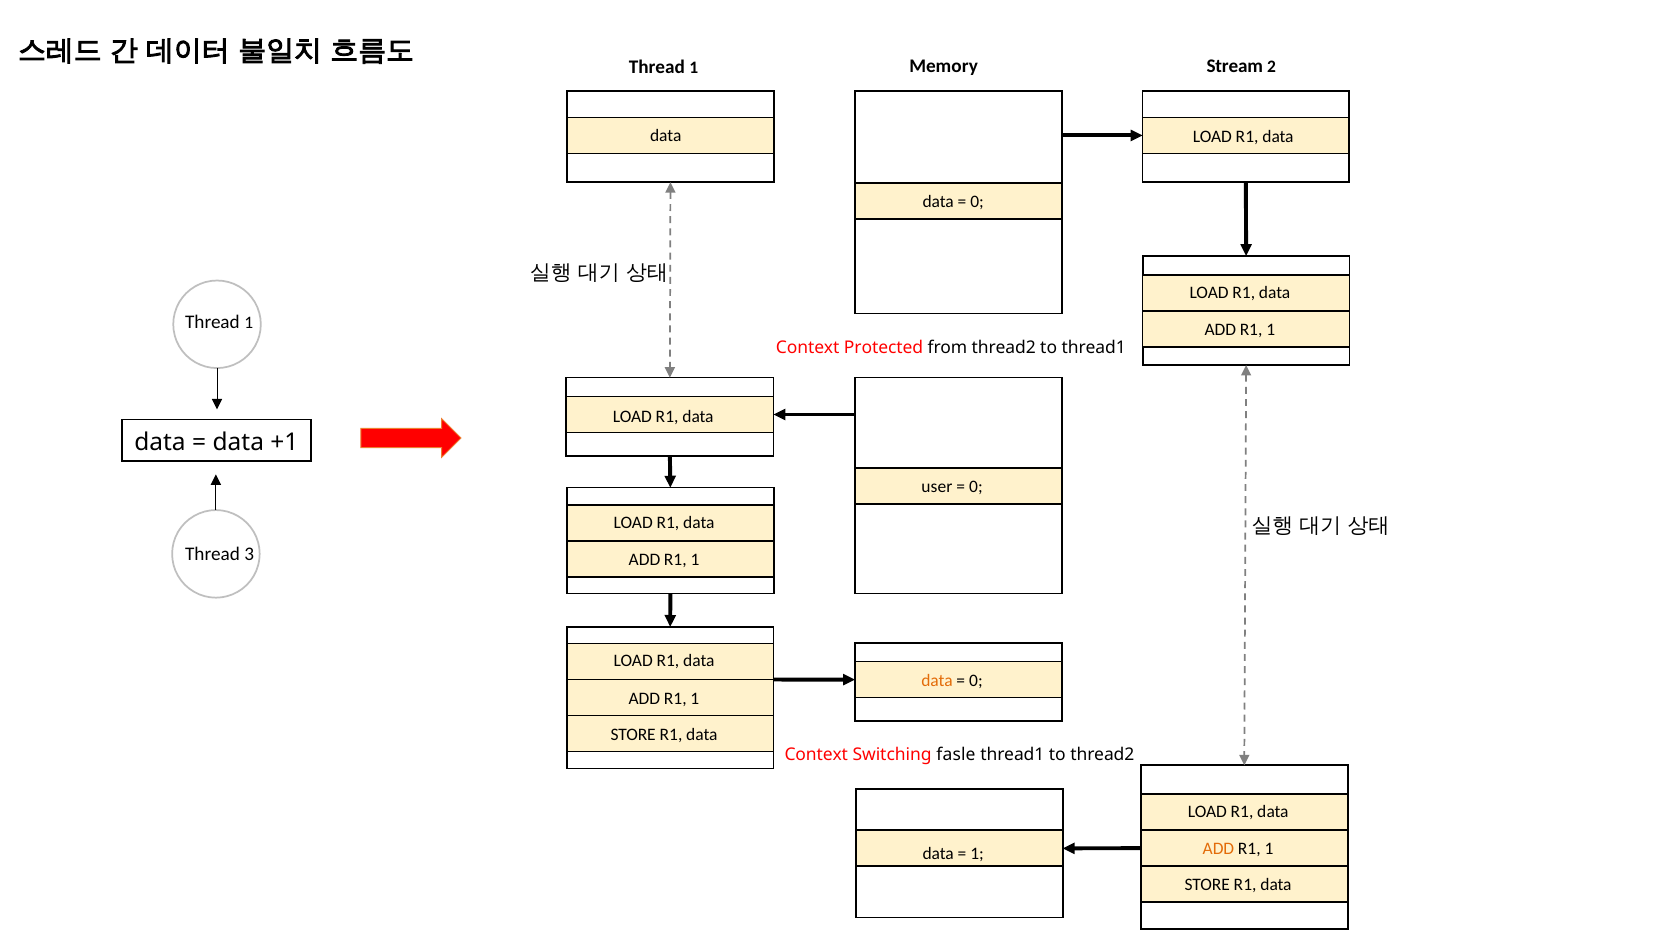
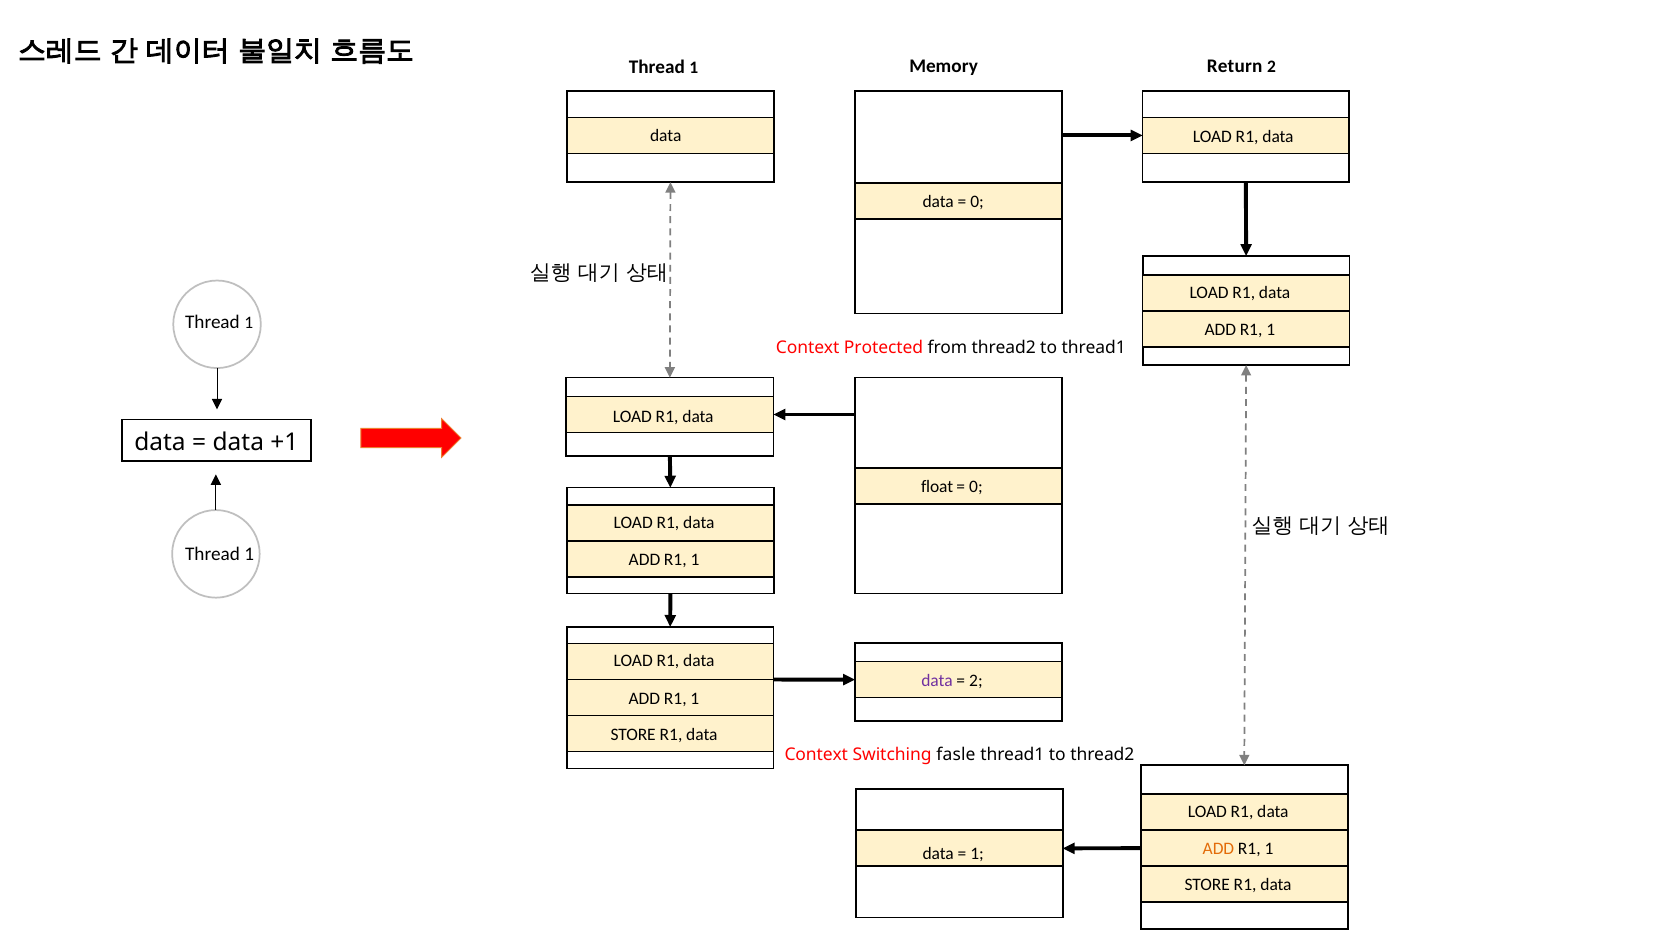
Stream: Stream -> Return
user: user -> float
3 at (249, 554): 3 -> 1
data at (937, 680) colour: orange -> purple
0 at (976, 680): 0 -> 2
